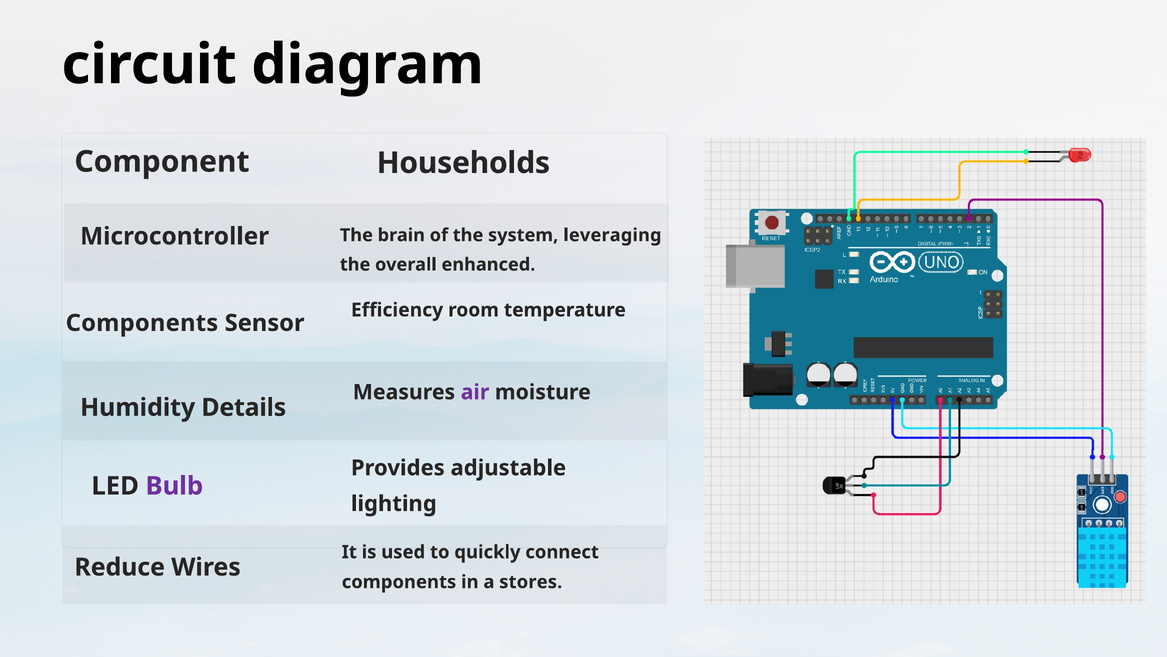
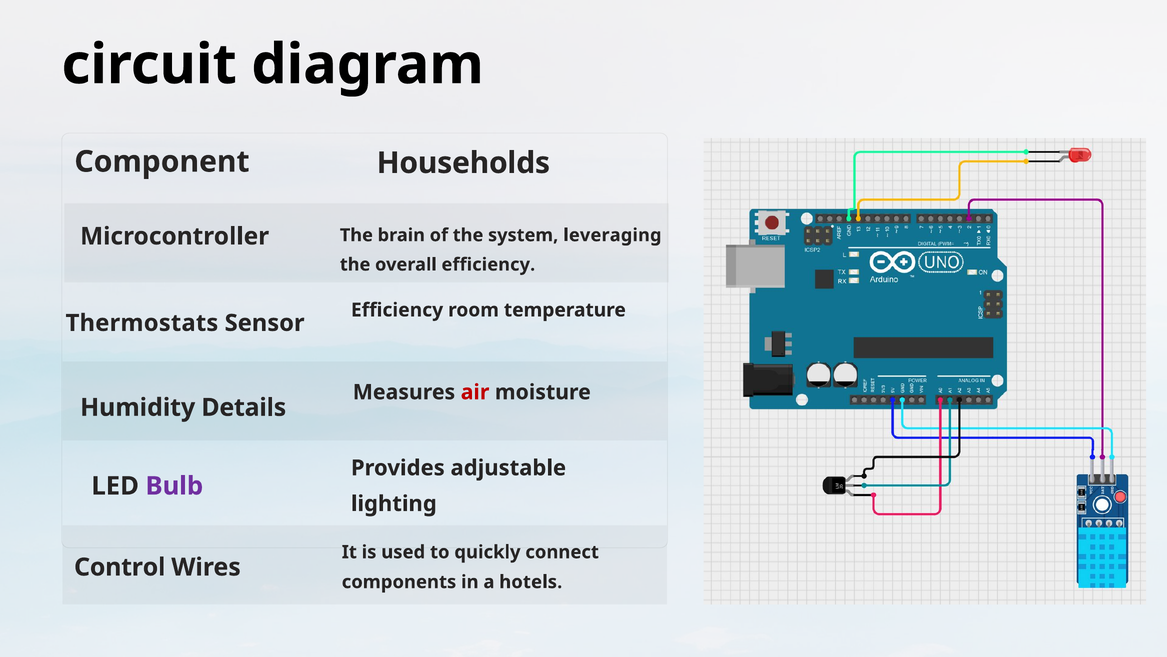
overall enhanced: enhanced -> efficiency
Components at (142, 323): Components -> Thermostats
air colour: purple -> red
Reduce: Reduce -> Control
stores: stores -> hotels
